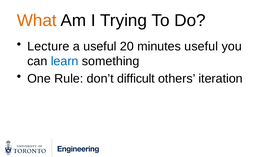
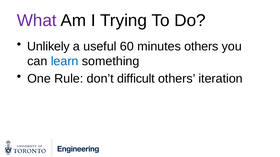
What colour: orange -> purple
Lecture: Lecture -> Unlikely
20: 20 -> 60
minutes useful: useful -> others
